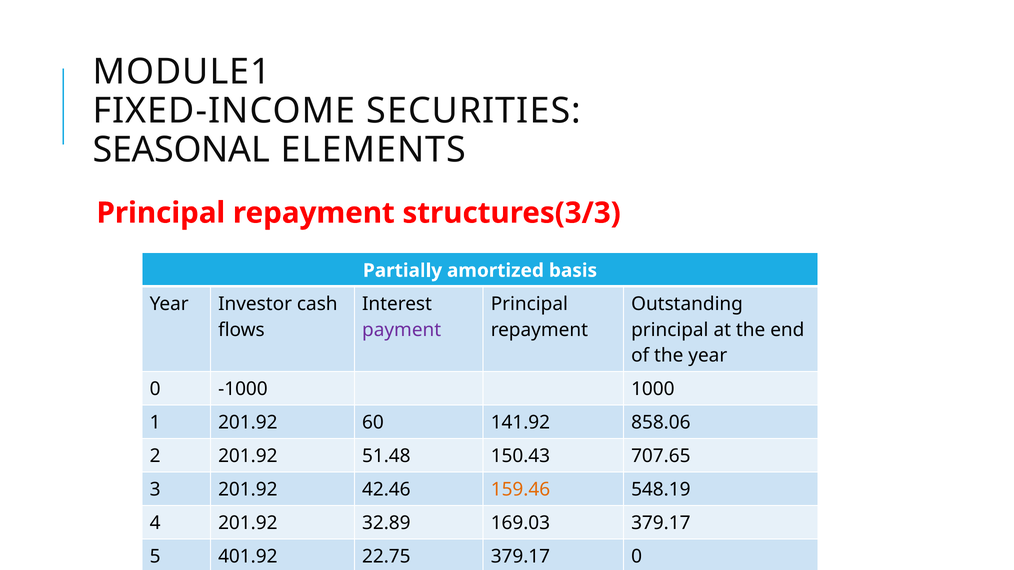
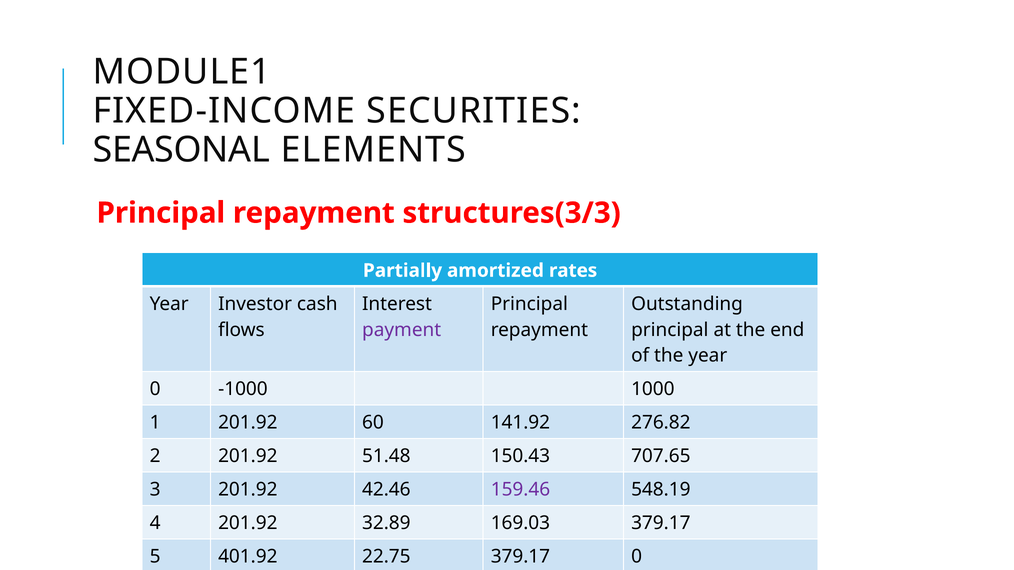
basis: basis -> rates
858.06: 858.06 -> 276.82
159.46 colour: orange -> purple
